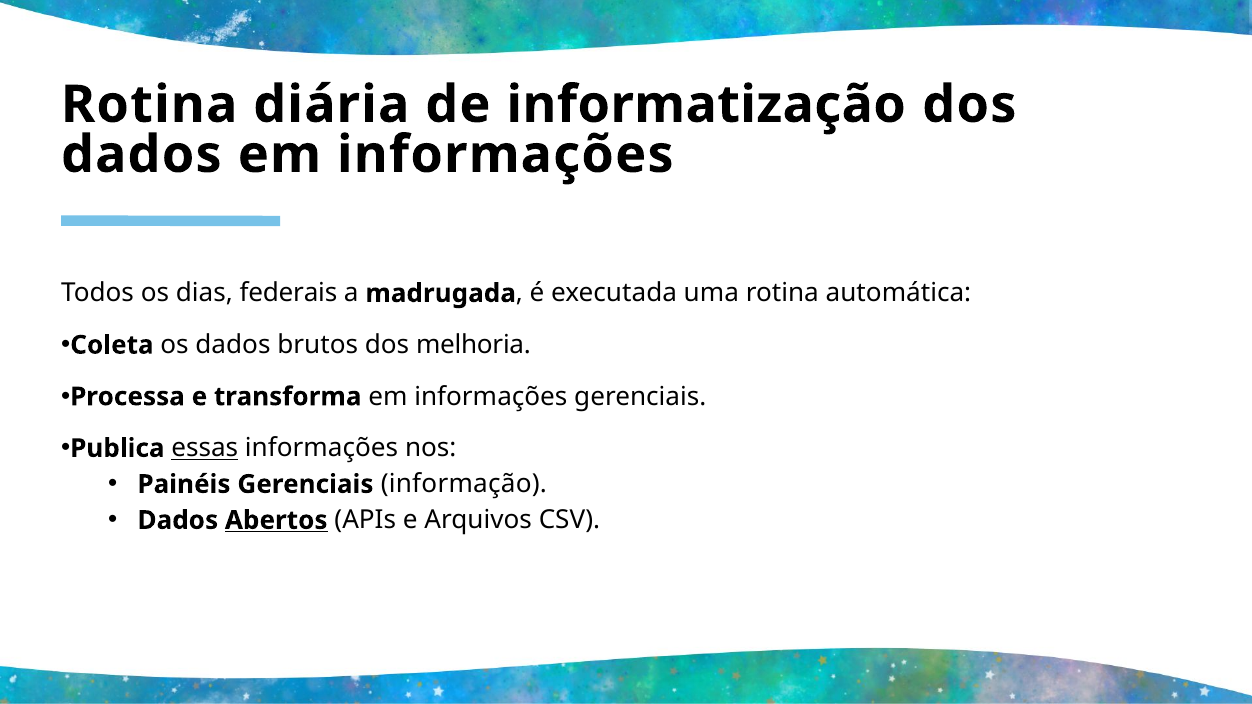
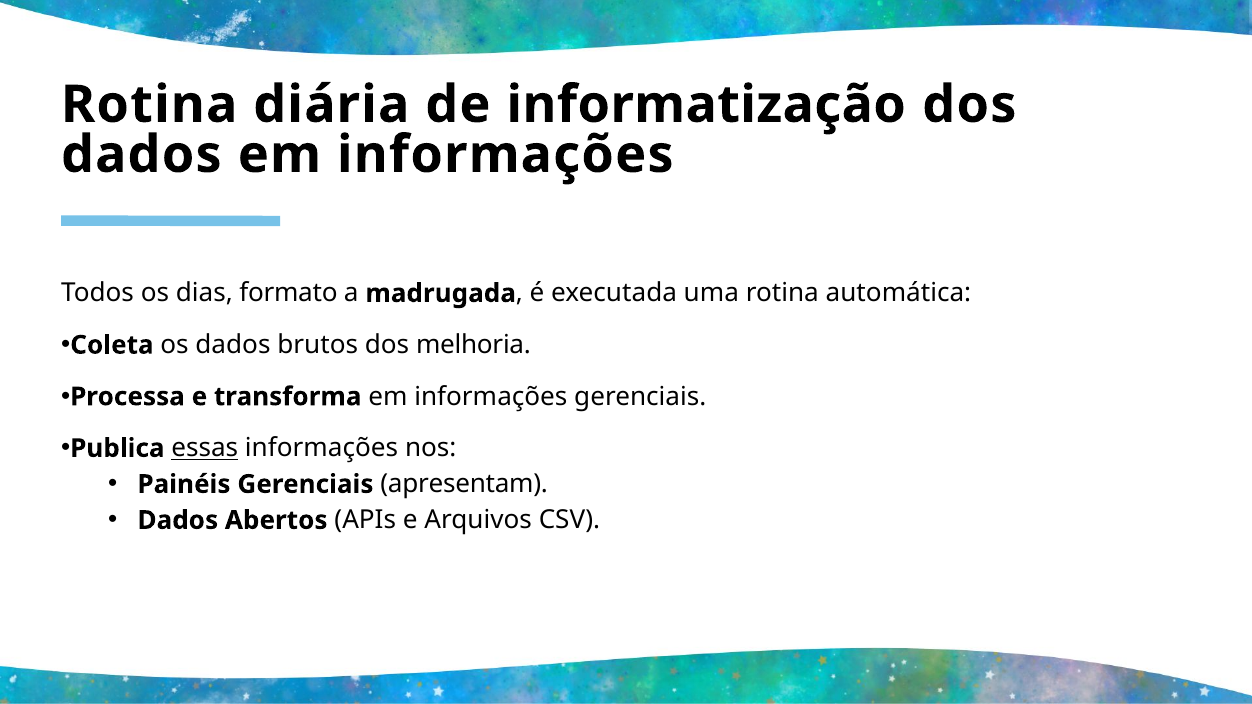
federais: federais -> formato
informação: informação -> apresentam
Abertos underline: present -> none
